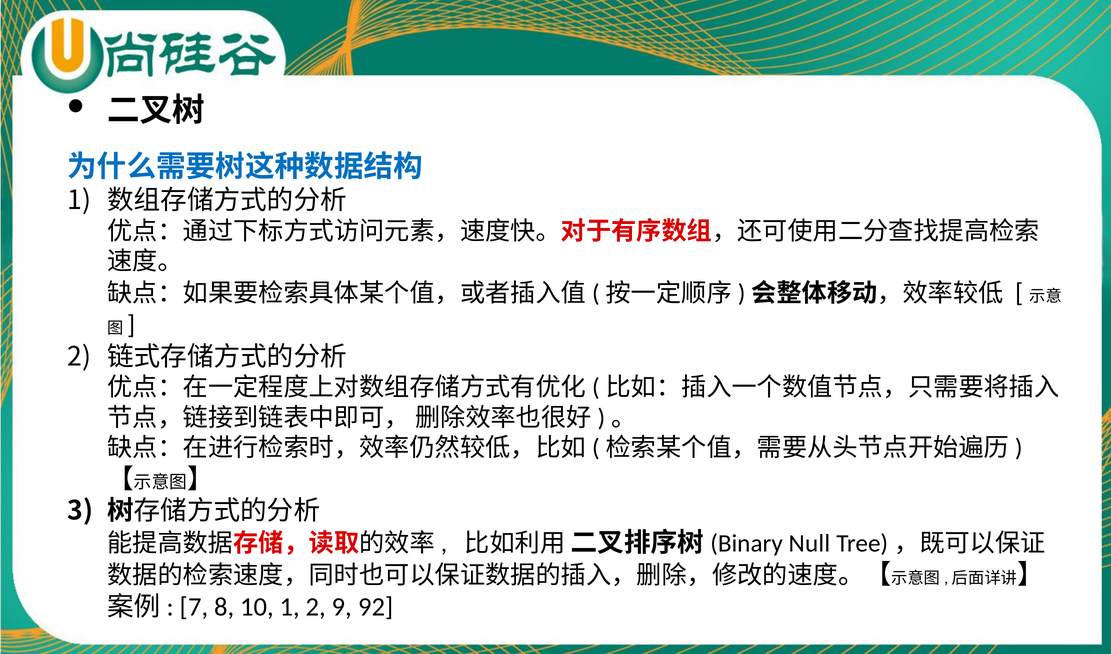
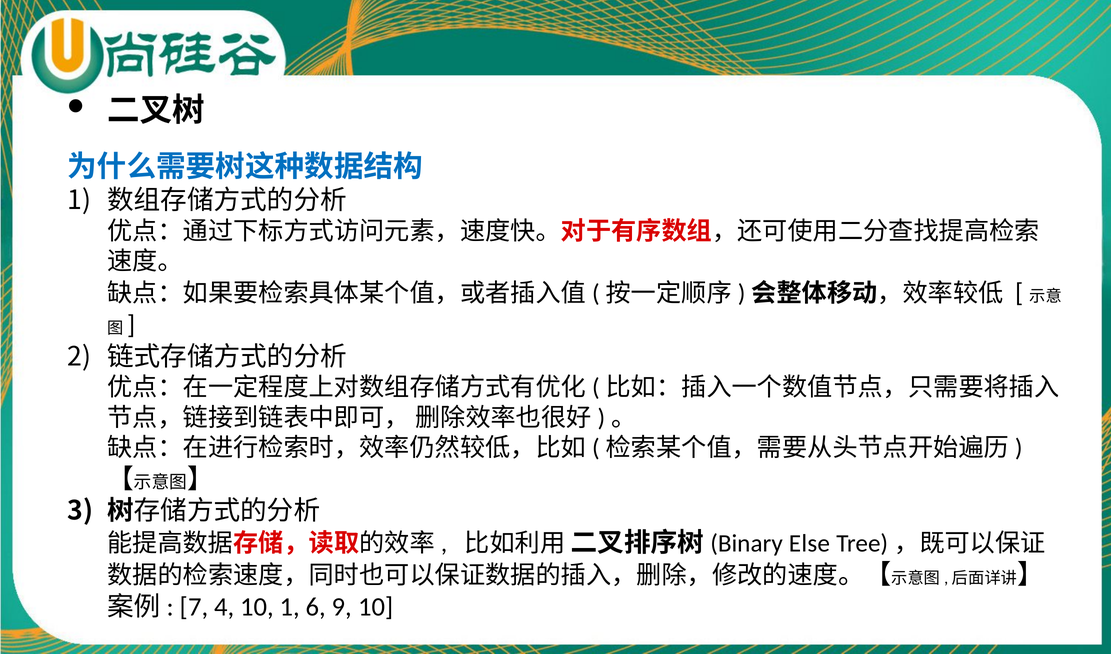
Null: Null -> Else
8: 8 -> 4
1 2: 2 -> 6
9 92: 92 -> 10
